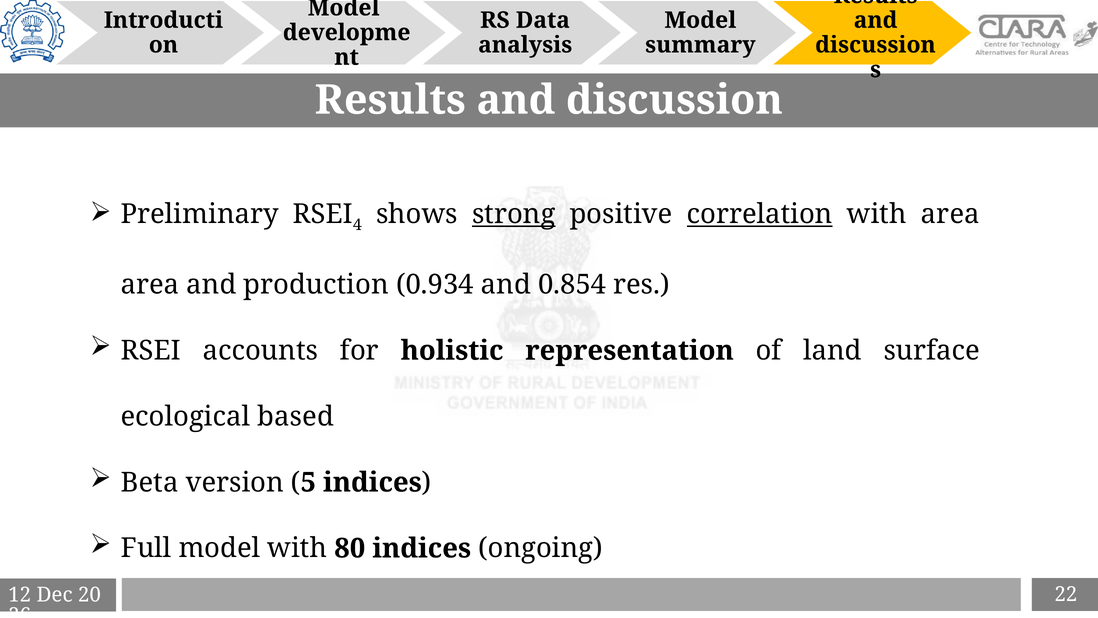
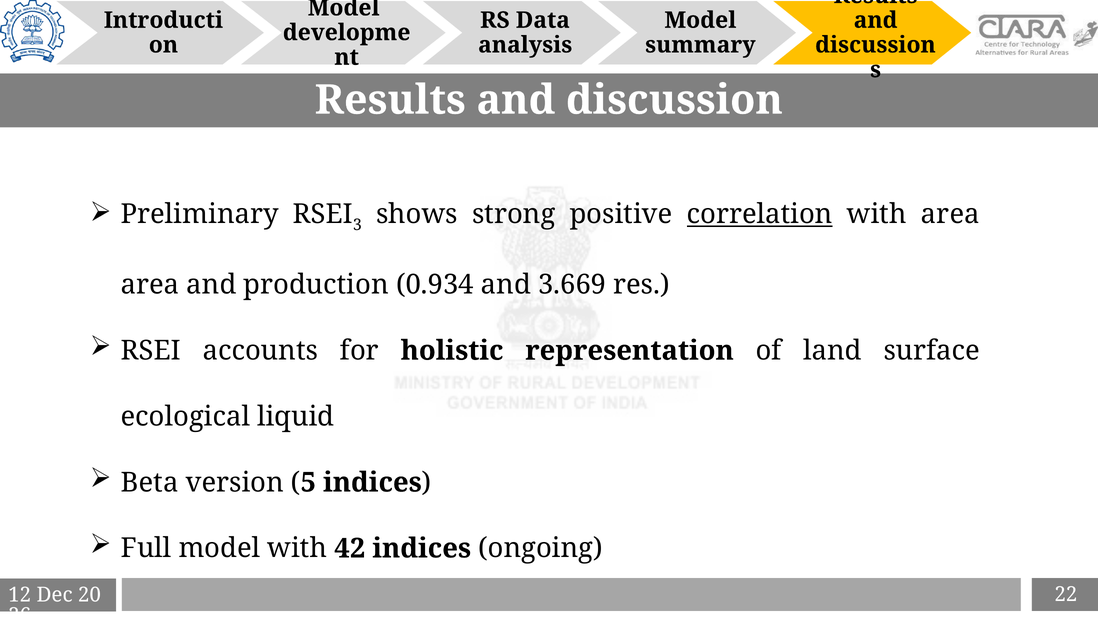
4: 4 -> 3
strong underline: present -> none
0.854: 0.854 -> 3.669
based: based -> liquid
80: 80 -> 42
